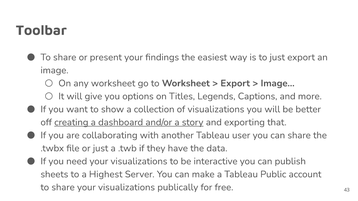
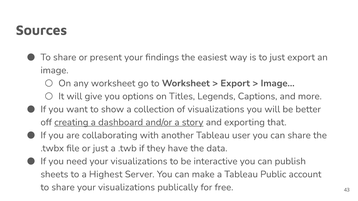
Toolbar: Toolbar -> Sources
